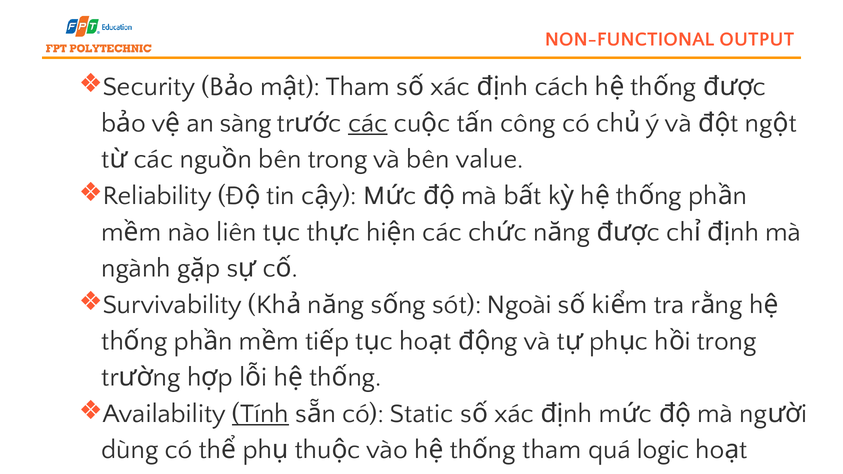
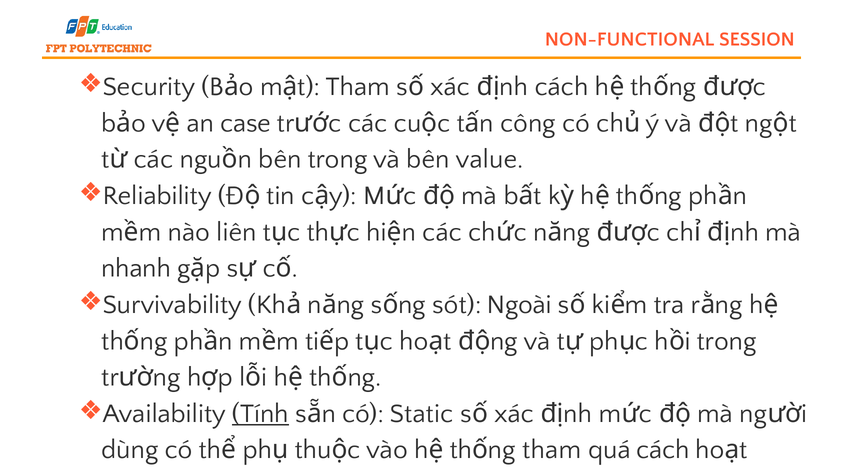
OUTPUT: OUTPUT -> SESSION
sàng: sàng -> case
các at (368, 123) underline: present -> none
ngành: ngành -> nhanh
quá logic: logic -> cách
